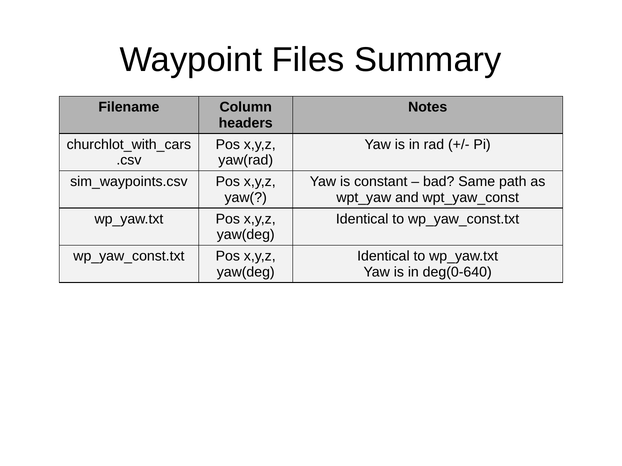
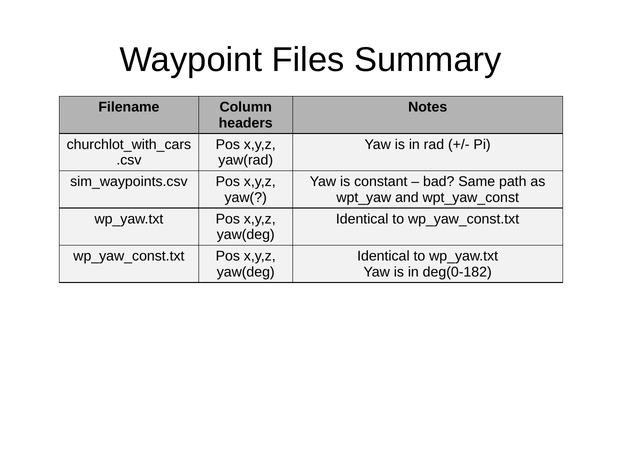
deg(0-640: deg(0-640 -> deg(0-182
